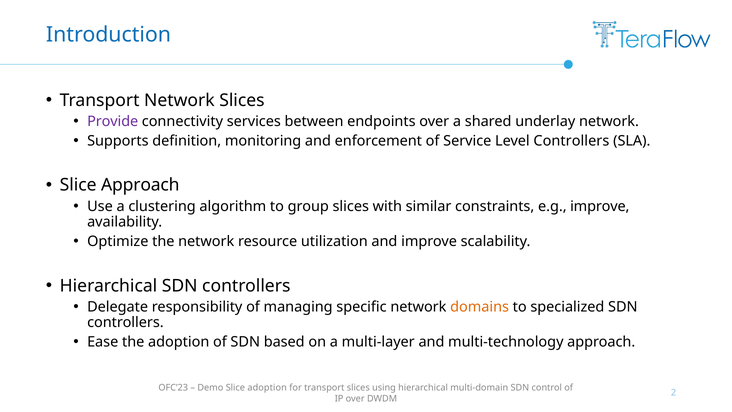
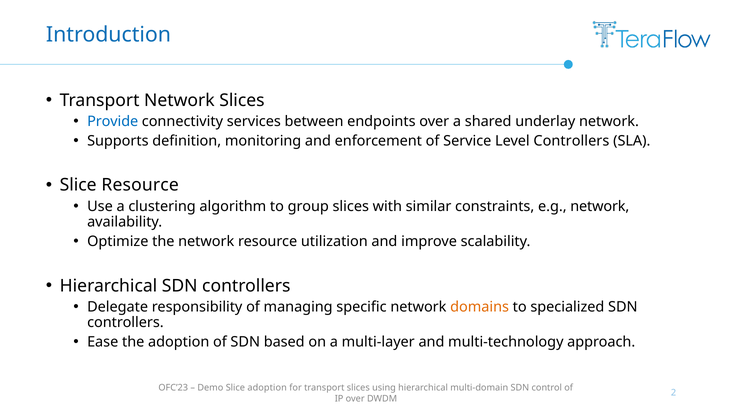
Provide colour: purple -> blue
Slice Approach: Approach -> Resource
e.g improve: improve -> network
